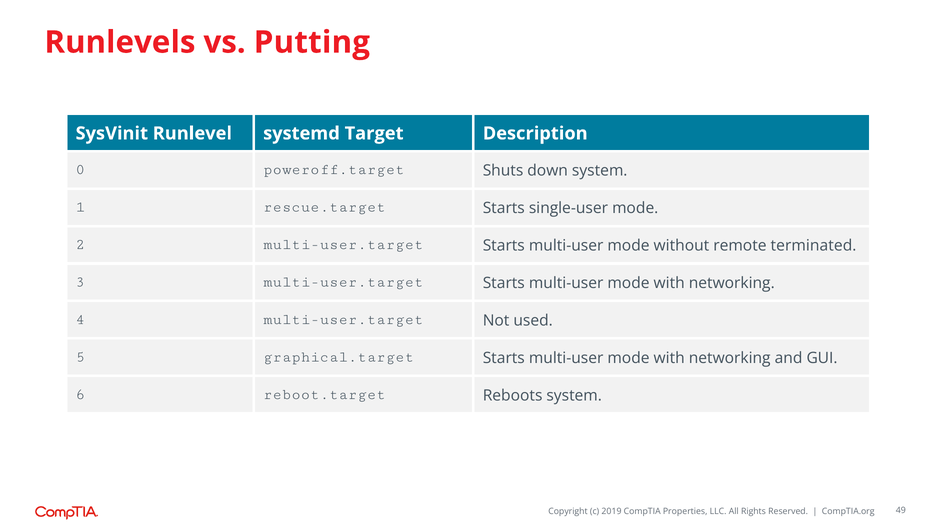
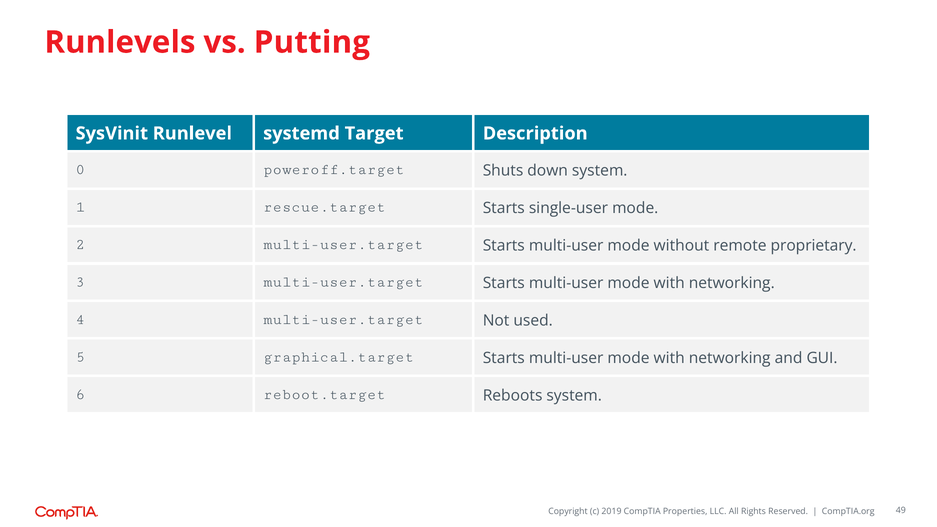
terminated: terminated -> proprietary
